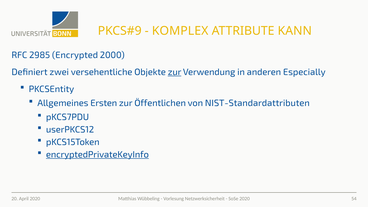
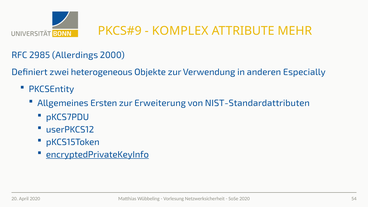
KANN: KANN -> MEHR
Encrypted: Encrypted -> Allerdings
versehentliche: versehentliche -> heterogeneous
zur at (175, 72) underline: present -> none
Öffentlichen: Öffentlichen -> Erweiterung
